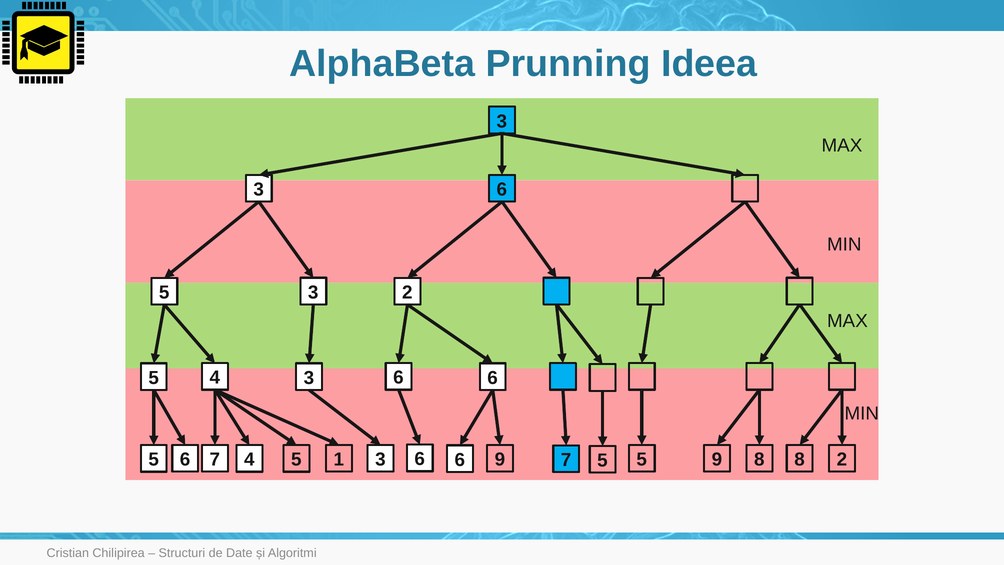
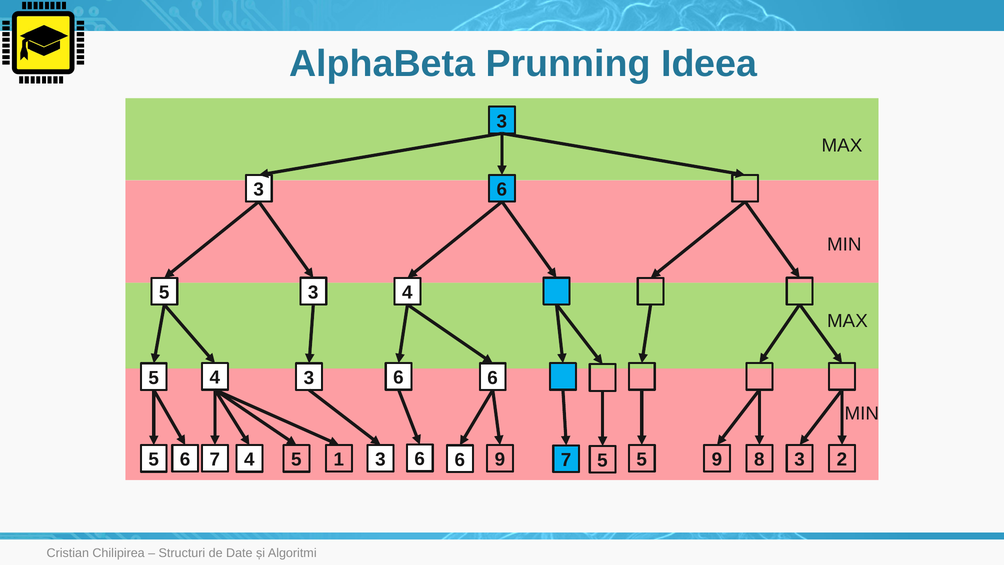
5 2: 2 -> 4
9 8: 8 -> 3
